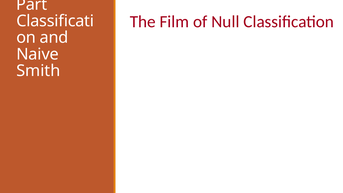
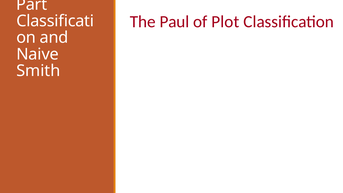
Film: Film -> Paul
Null: Null -> Plot
